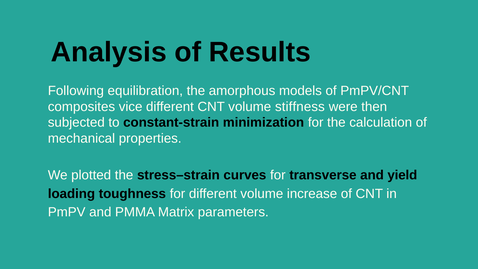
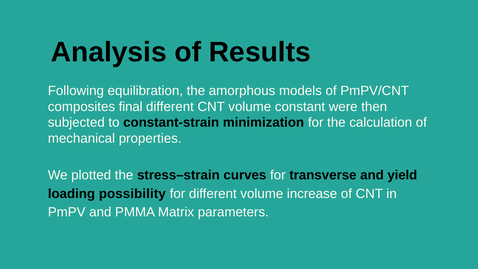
vice: vice -> final
stiffness: stiffness -> constant
toughness: toughness -> possibility
